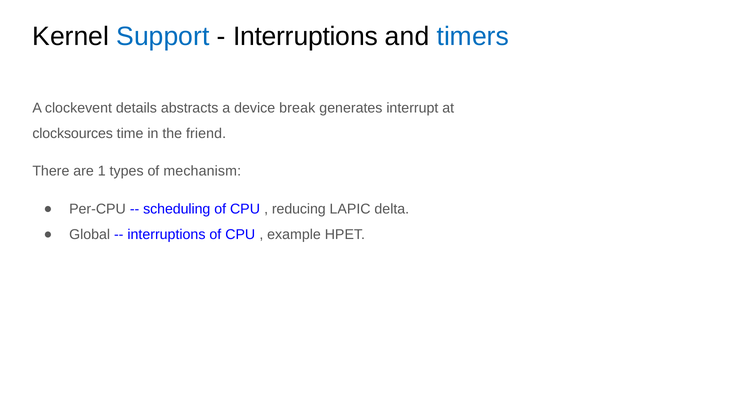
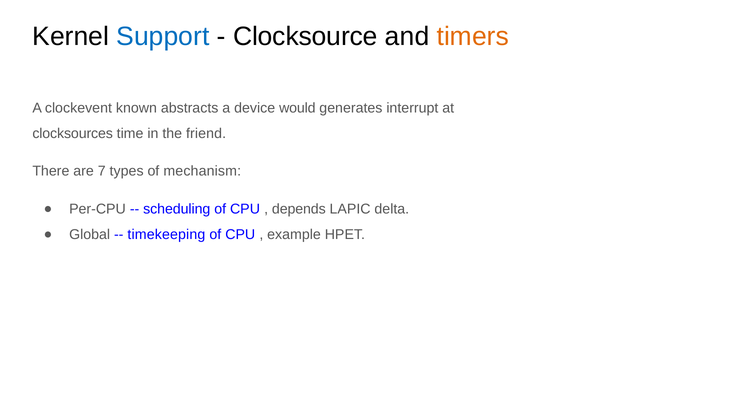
Interruptions at (305, 36): Interruptions -> Clocksource
timers colour: blue -> orange
details: details -> known
break: break -> would
1: 1 -> 7
reducing: reducing -> depends
interruptions at (166, 234): interruptions -> timekeeping
